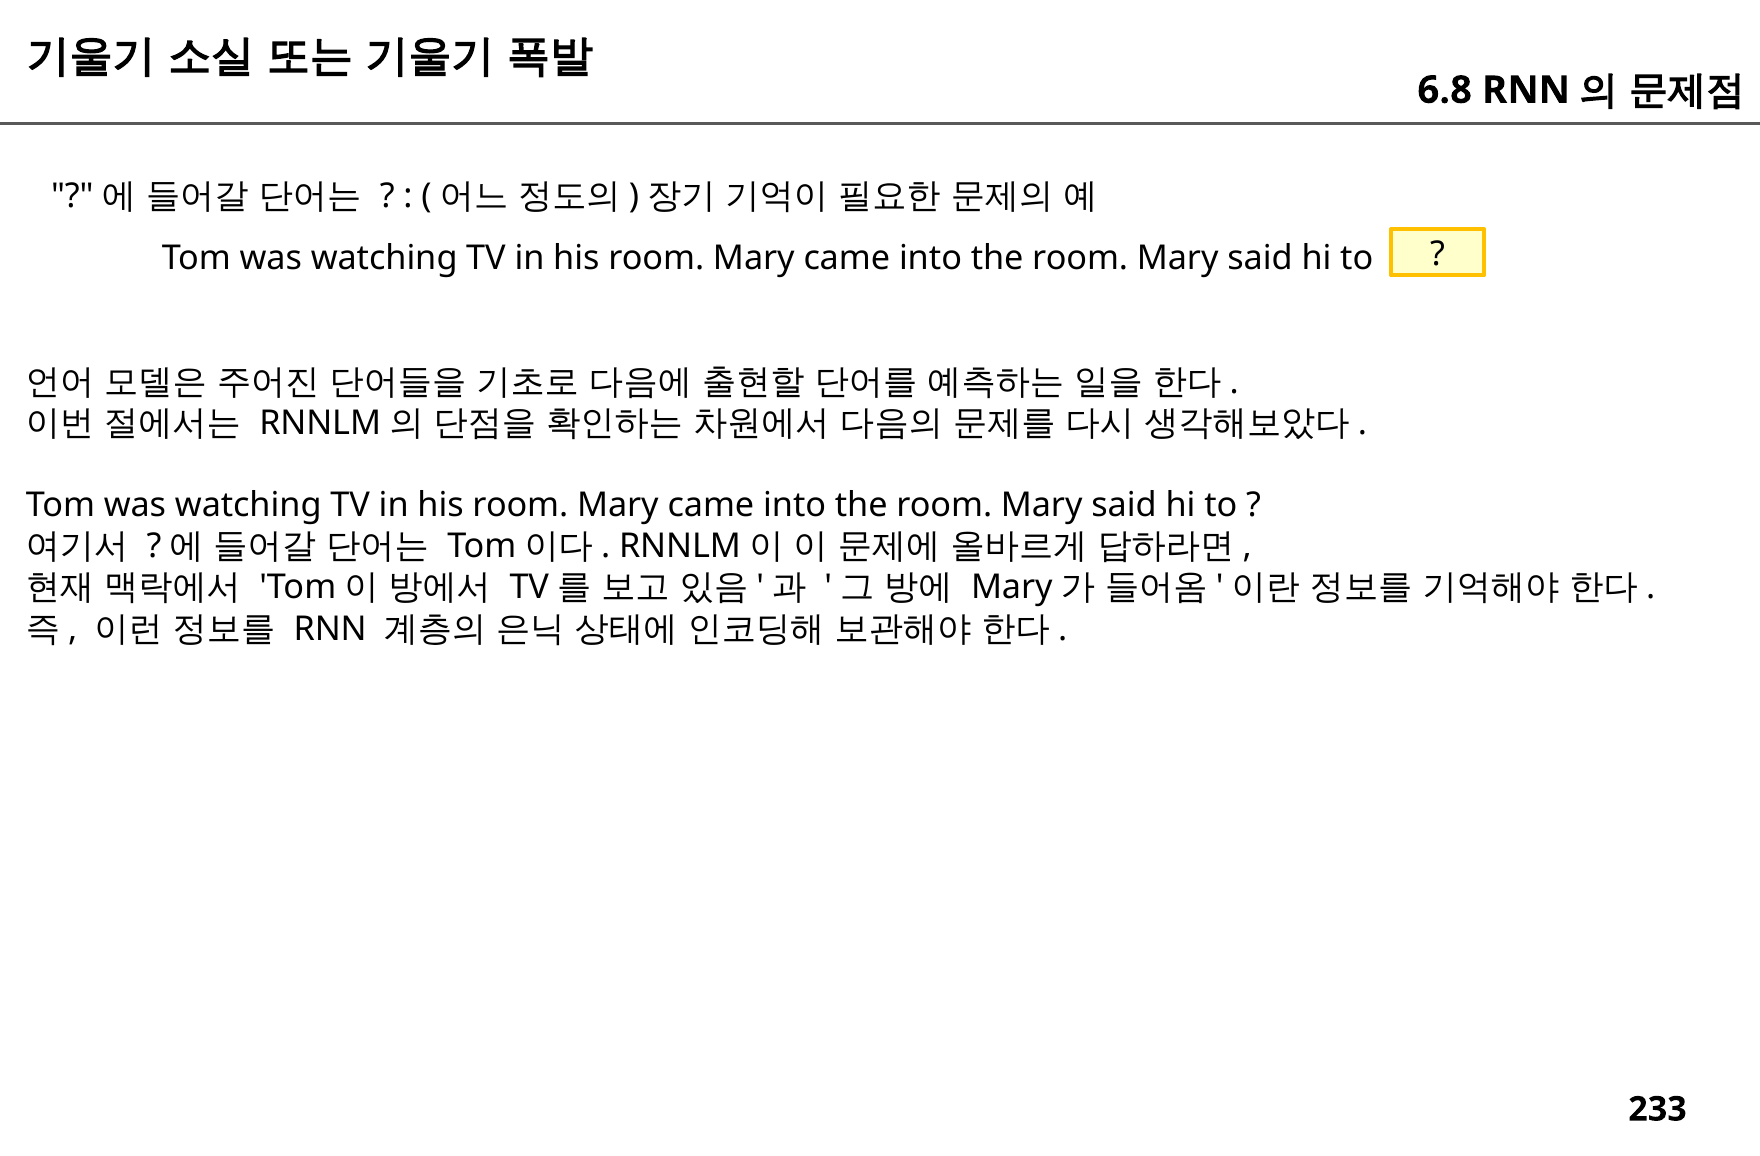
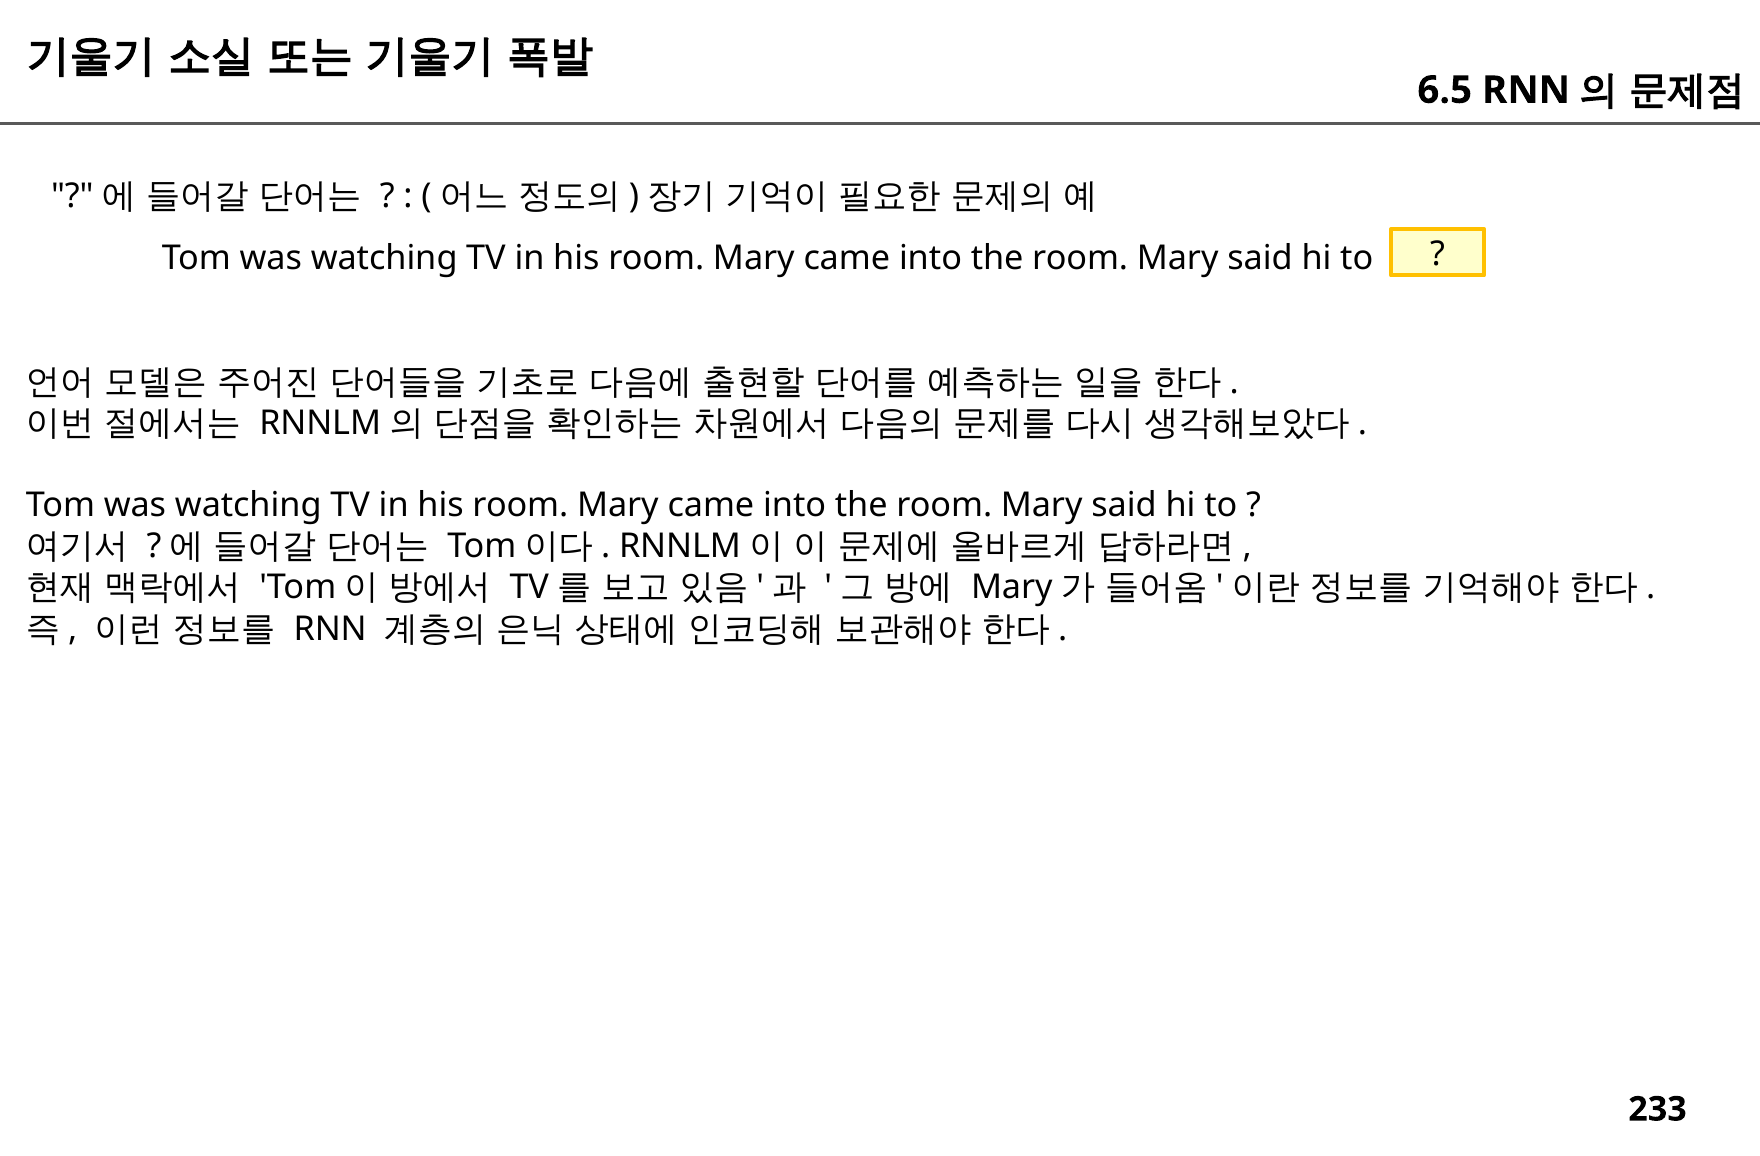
6.8: 6.8 -> 6.5
